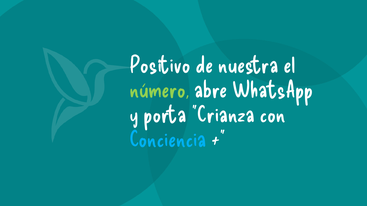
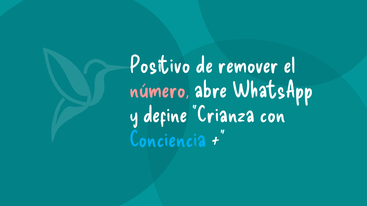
nuestra: nuestra -> remover
número colour: light green -> pink
porta: porta -> define
